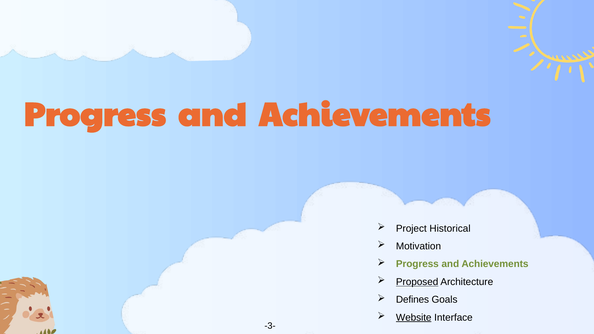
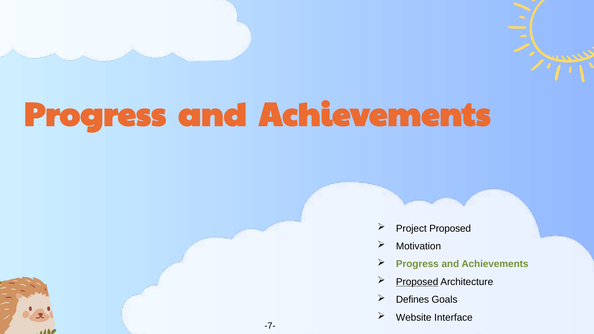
Project Historical: Historical -> Proposed
Website underline: present -> none
-3-: -3- -> -7-
